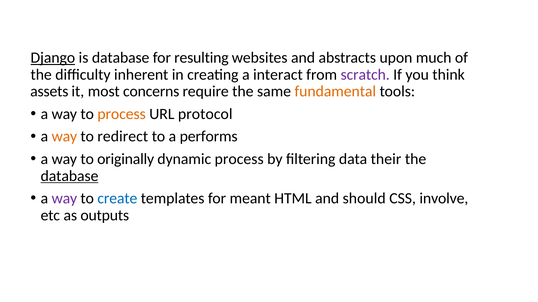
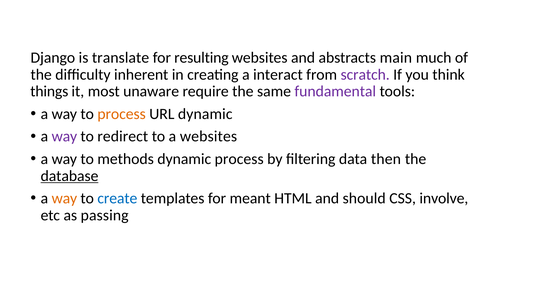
Django underline: present -> none
is database: database -> translate
upon: upon -> main
assets: assets -> things
concerns: concerns -> unaware
fundamental colour: orange -> purple
URL protocol: protocol -> dynamic
way at (64, 137) colour: orange -> purple
a performs: performs -> websites
originally: originally -> methods
their: their -> then
way at (64, 199) colour: purple -> orange
outputs: outputs -> passing
